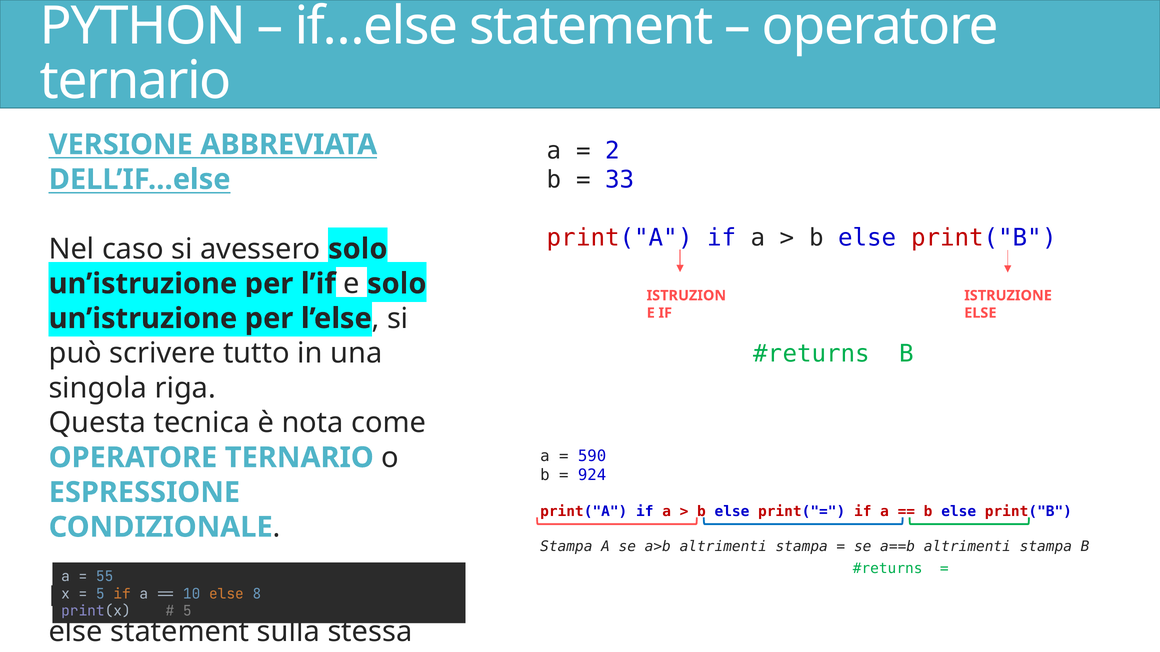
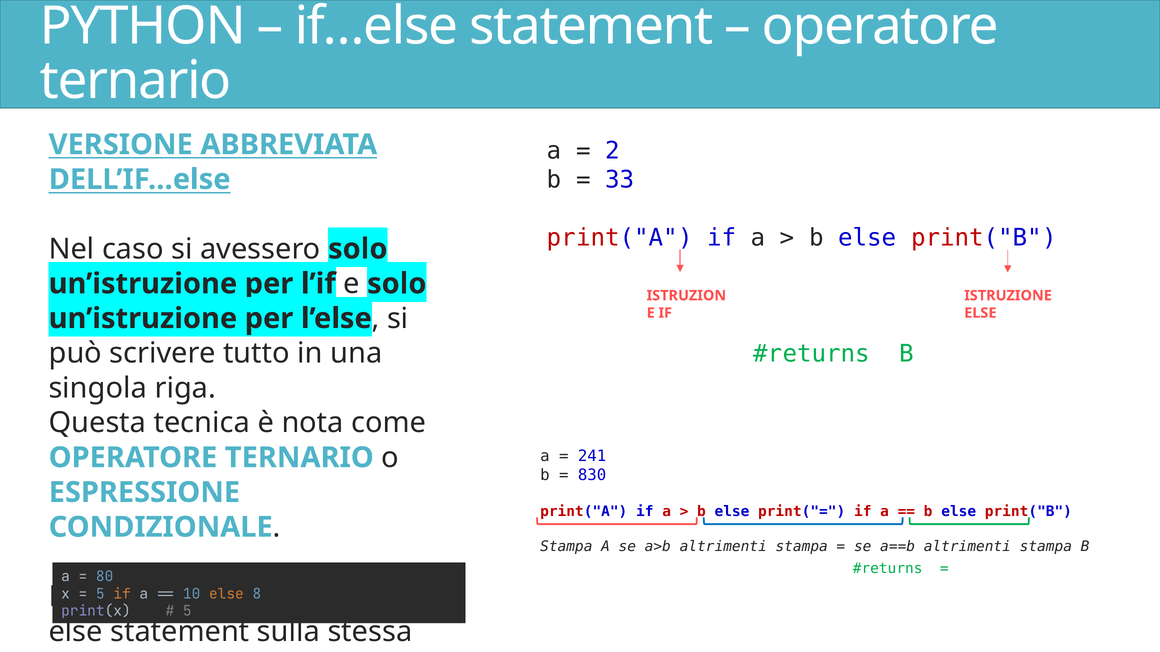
590: 590 -> 241
924: 924 -> 830
55: 55 -> 80
